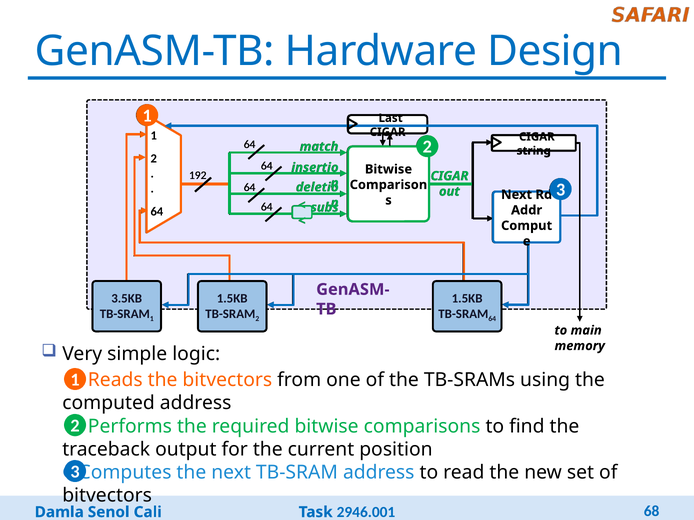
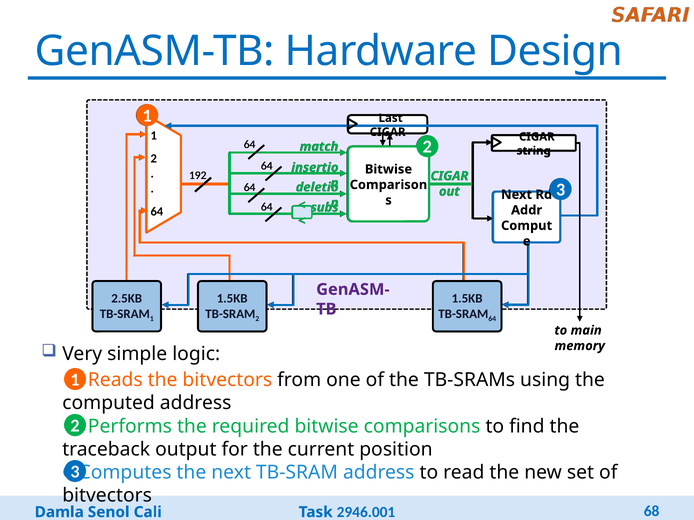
3.5KB: 3.5KB -> 2.5KB
